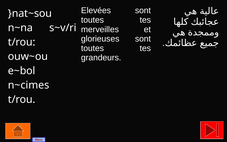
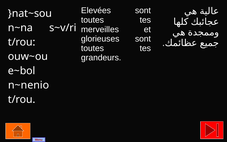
n~cimes: n~cimes -> n~nenio
